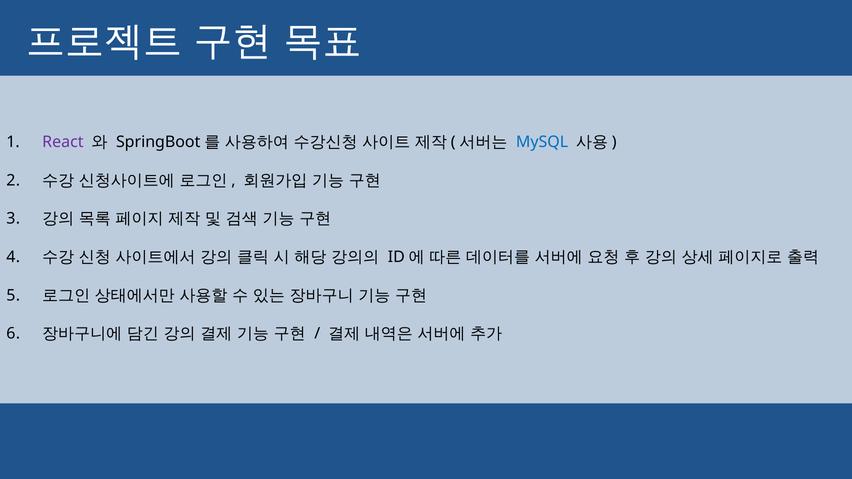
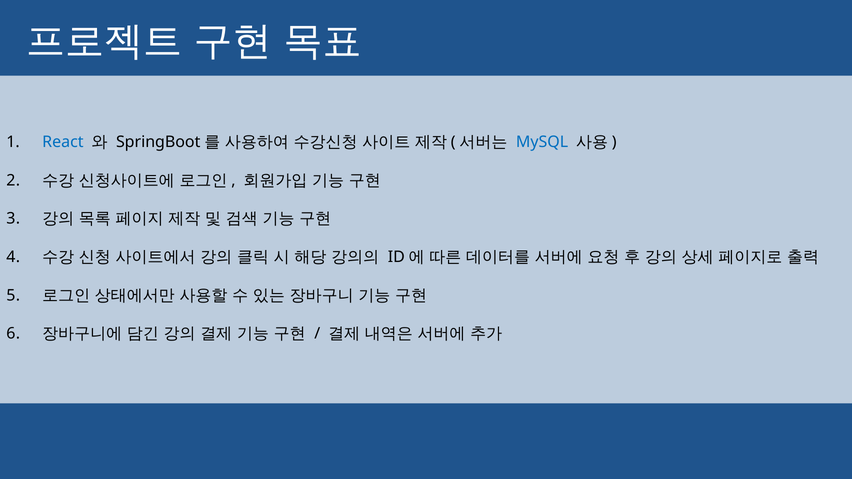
React colour: purple -> blue
